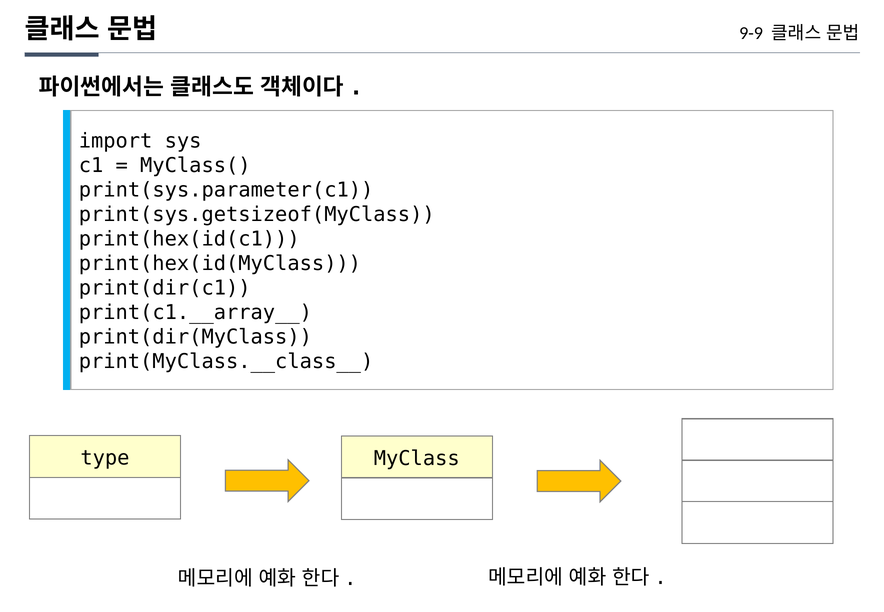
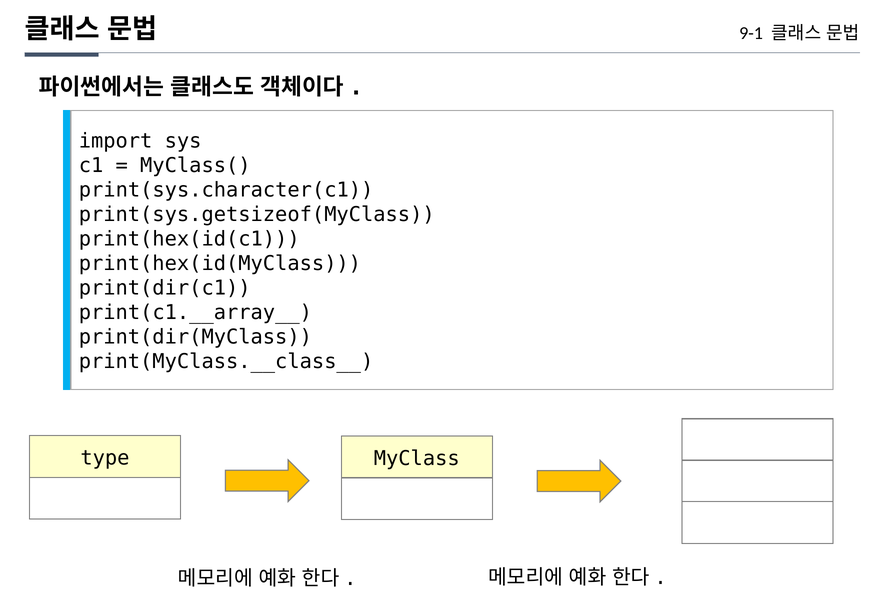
9-9: 9-9 -> 9-1
print(sys.parameter(c1: print(sys.parameter(c1 -> print(sys.character(c1
